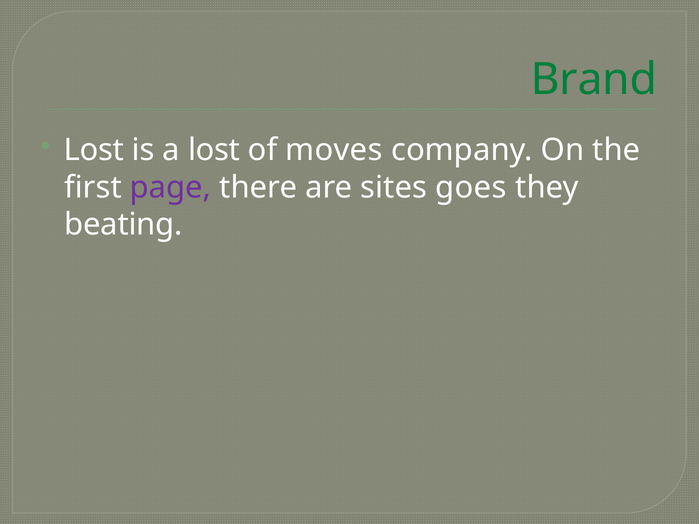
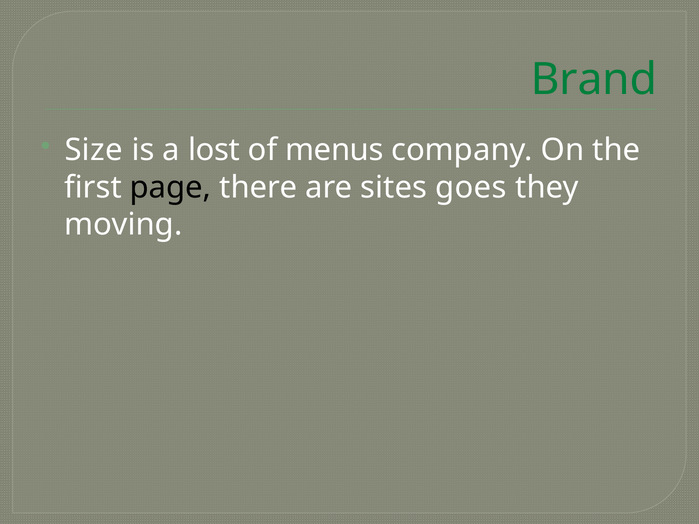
Lost at (94, 150): Lost -> Size
moves: moves -> menus
page colour: purple -> black
beating: beating -> moving
